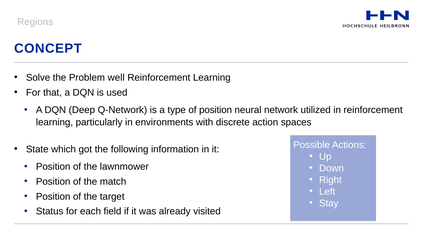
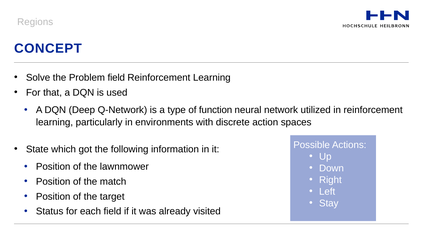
Problem well: well -> field
of position: position -> function
